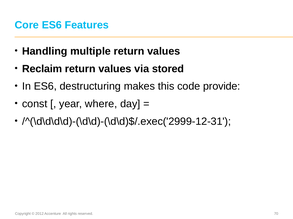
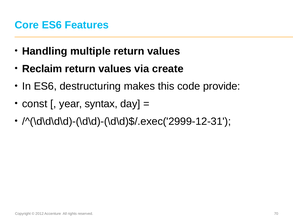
stored: stored -> create
where: where -> syntax
